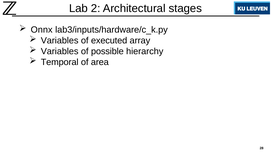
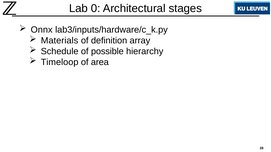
2: 2 -> 0
Variables at (60, 41): Variables -> Materials
executed: executed -> definition
Variables at (60, 52): Variables -> Schedule
Temporal: Temporal -> Timeloop
